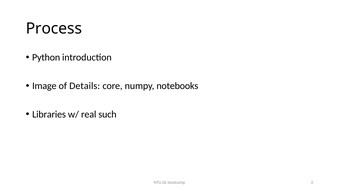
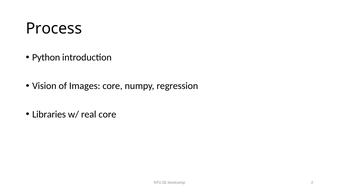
Image: Image -> Vision
Details: Details -> Images
notebooks: notebooks -> regression
real such: such -> core
